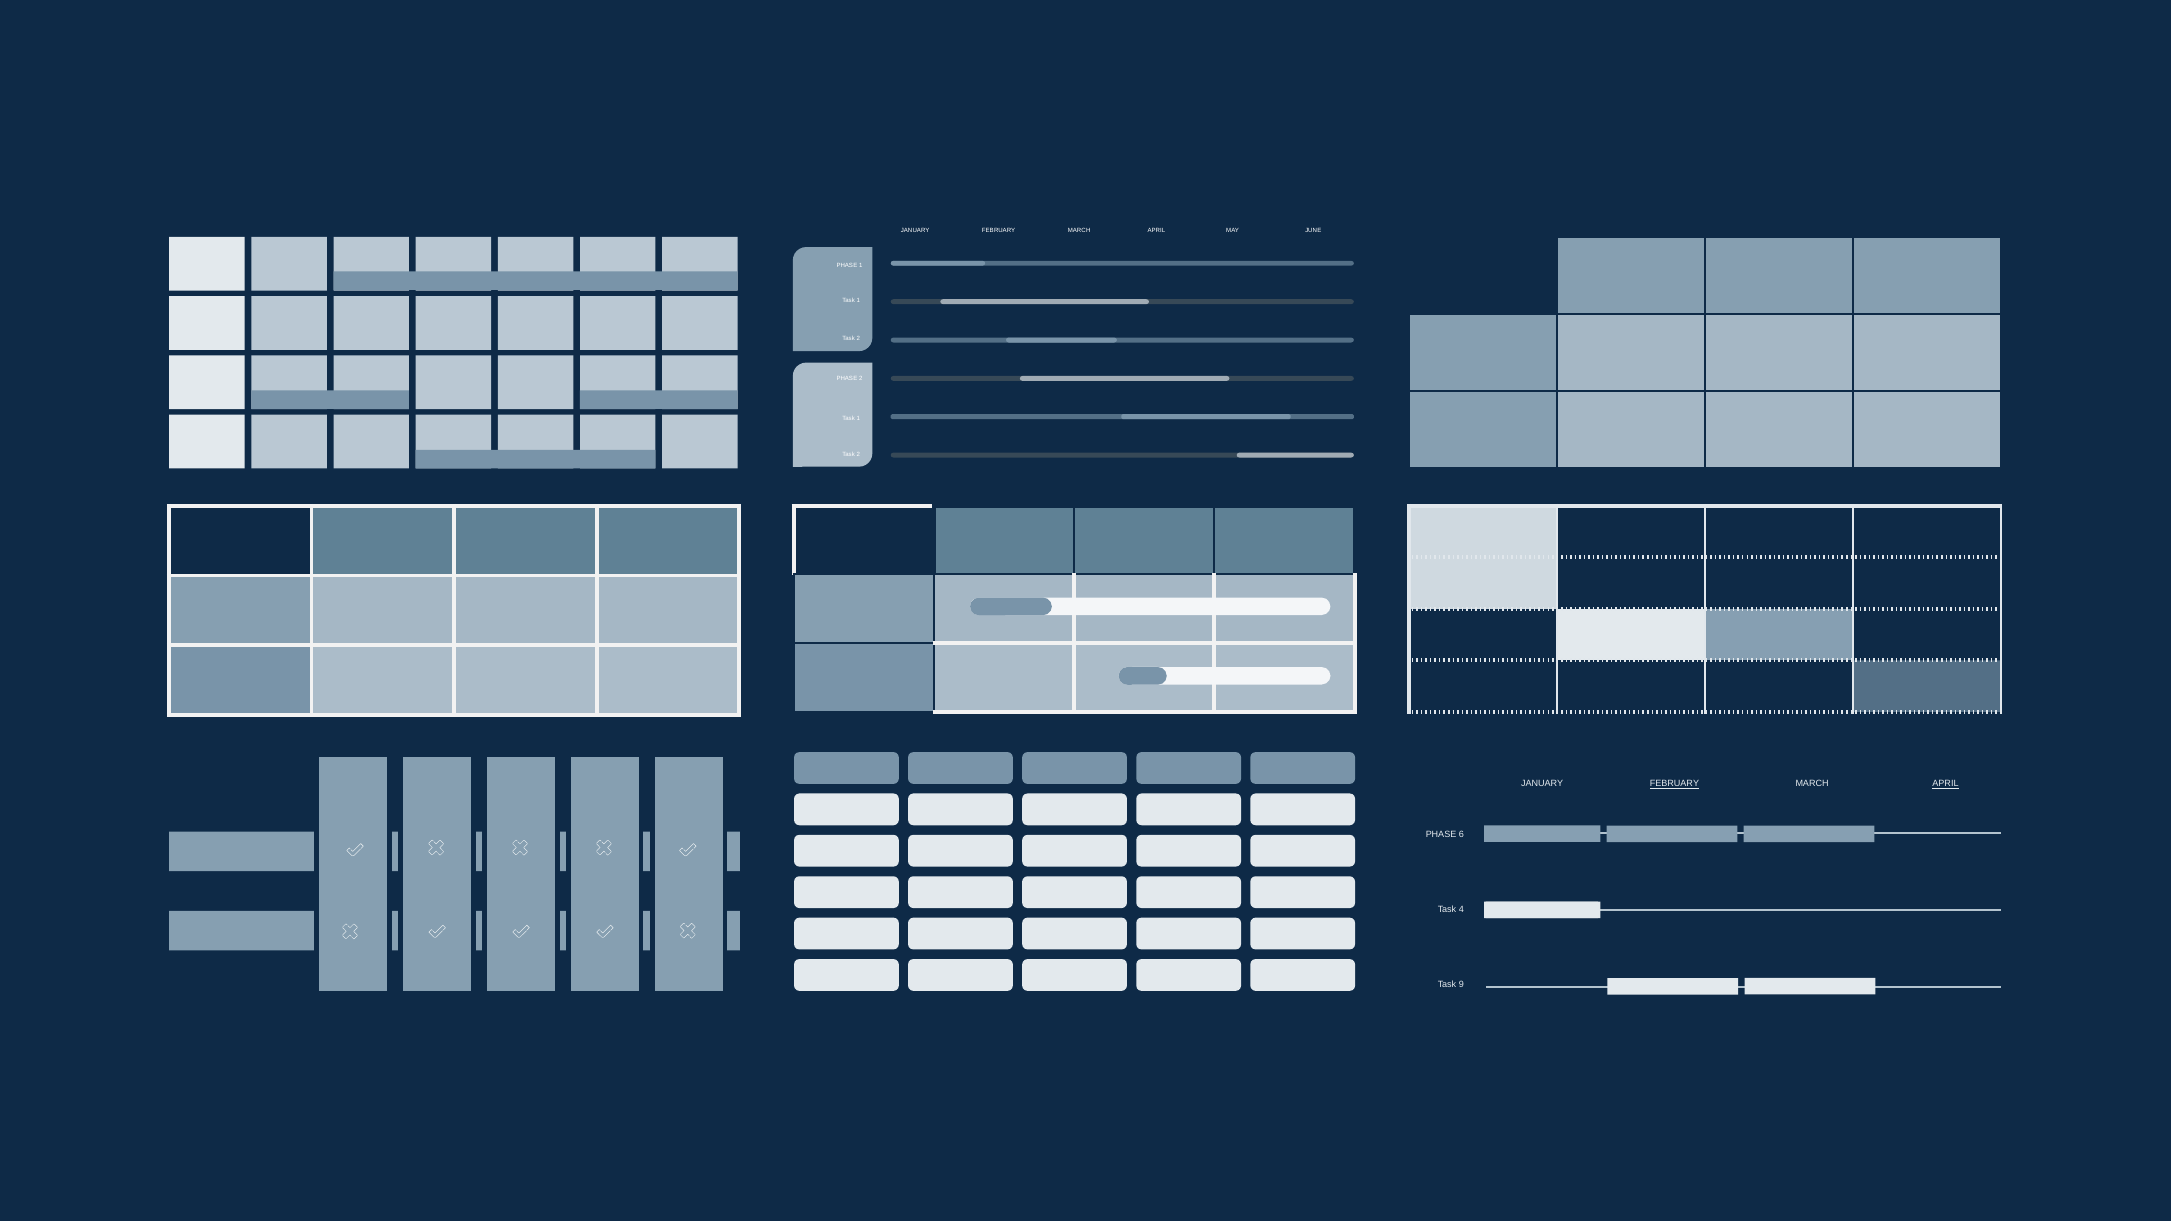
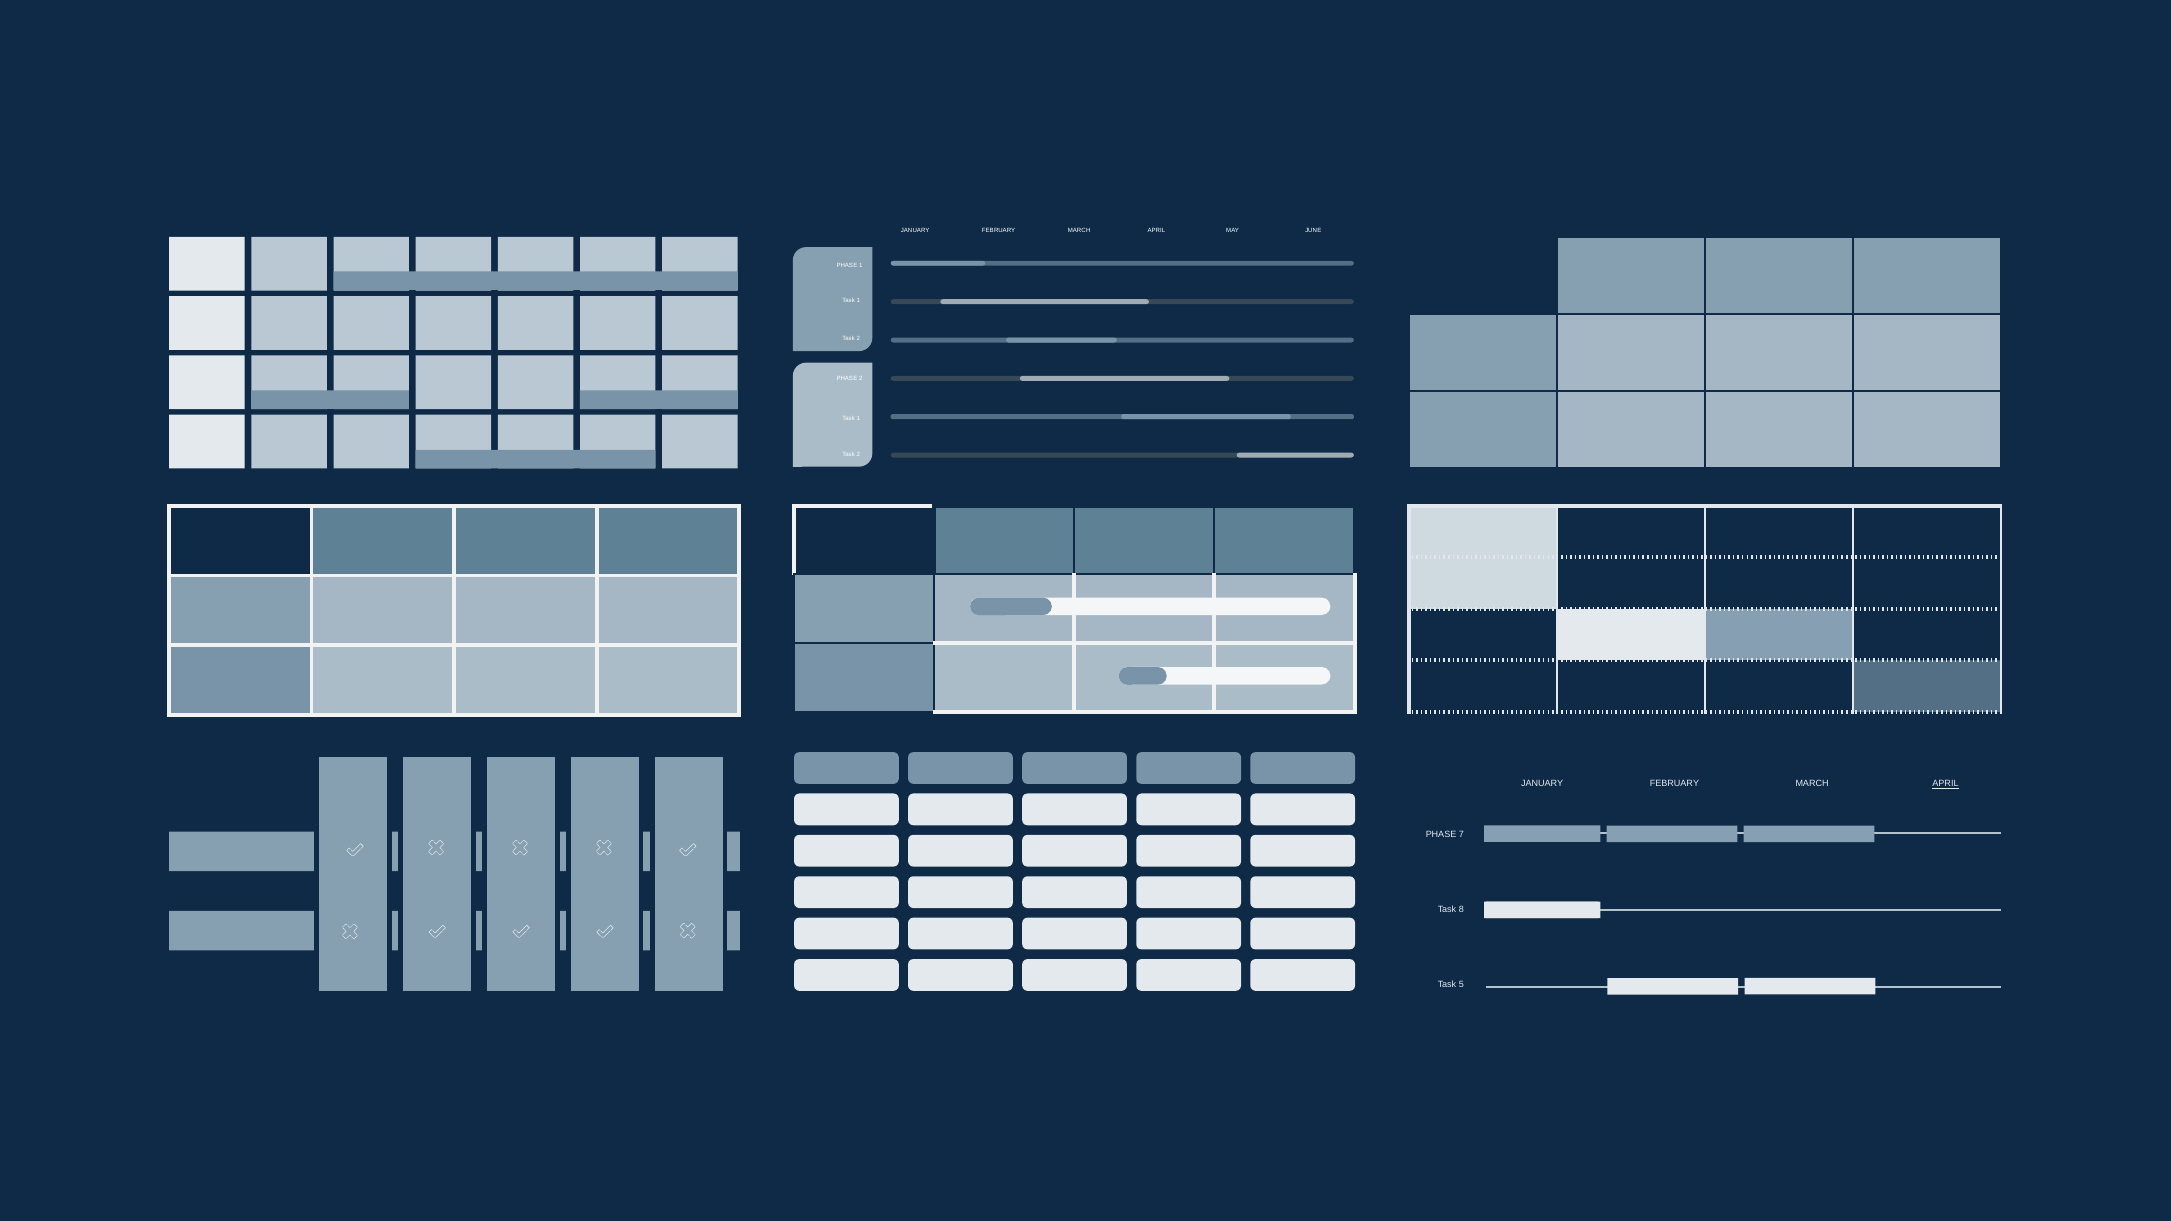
FEBRUARY at (1674, 784) underline: present -> none
6: 6 -> 7
4: 4 -> 8
9: 9 -> 5
